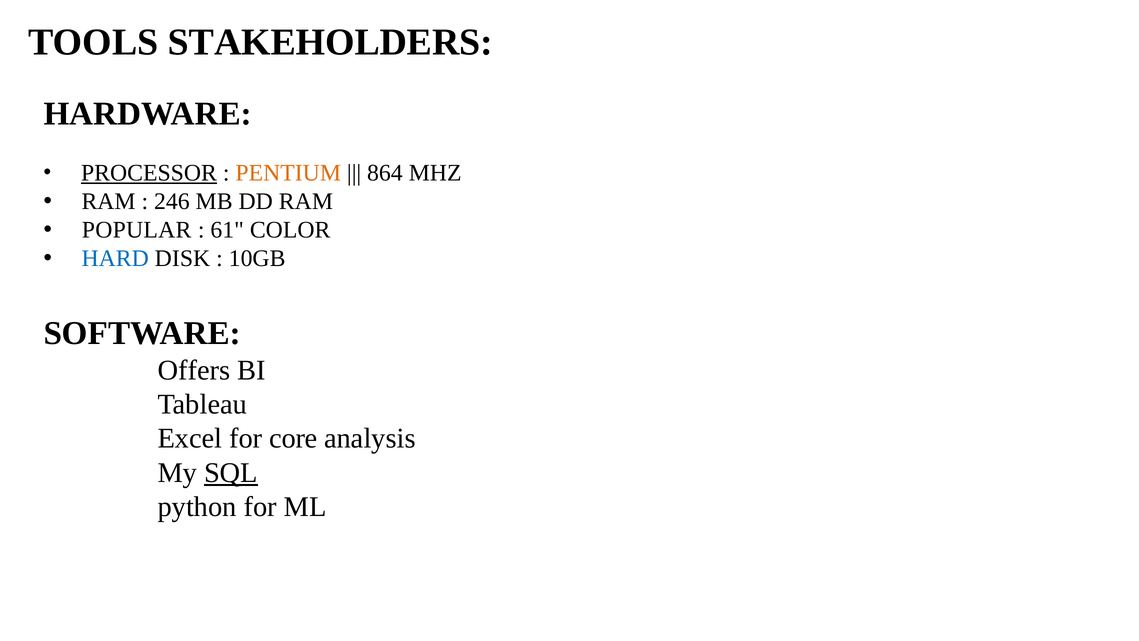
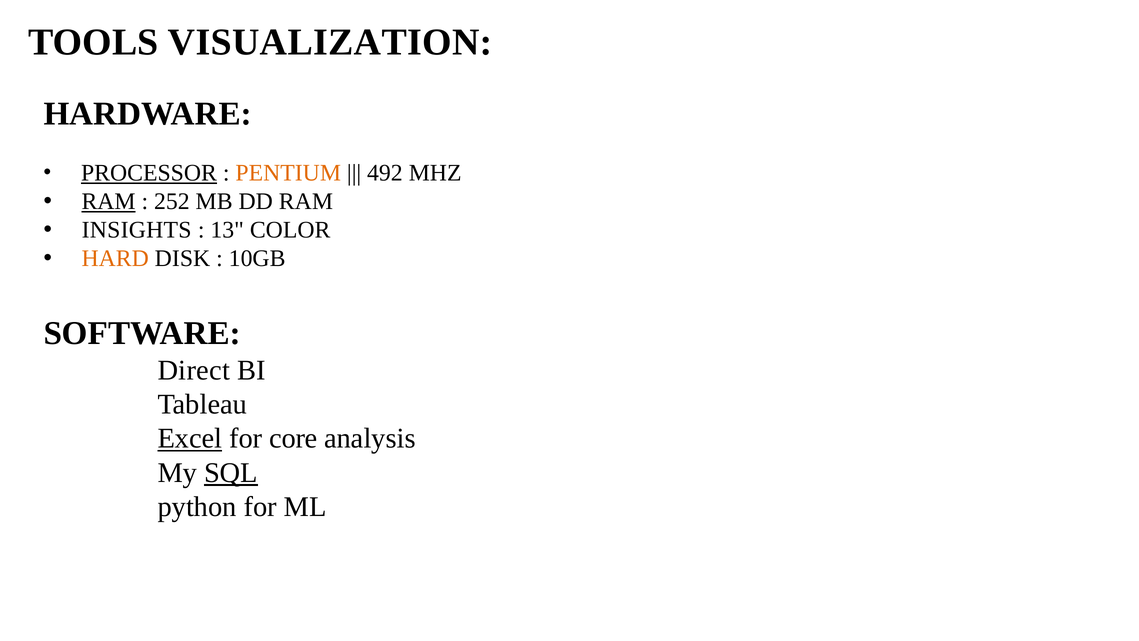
STAKEHOLDERS: STAKEHOLDERS -> VISUALIZATION
864: 864 -> 492
RAM at (109, 202) underline: none -> present
246: 246 -> 252
POPULAR: POPULAR -> INSIGHTS
61: 61 -> 13
HARD colour: blue -> orange
Offers: Offers -> Direct
Excel underline: none -> present
